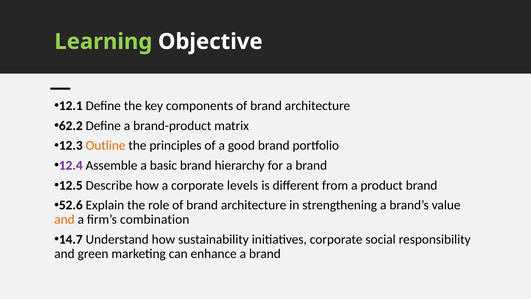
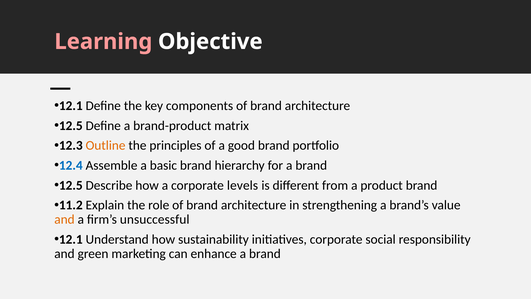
Learning colour: light green -> pink
62.2 at (71, 126): 62.2 -> 12.5
12.4 colour: purple -> blue
52.6: 52.6 -> 11.2
combination: combination -> unsuccessful
14.7 at (71, 239): 14.7 -> 12.1
